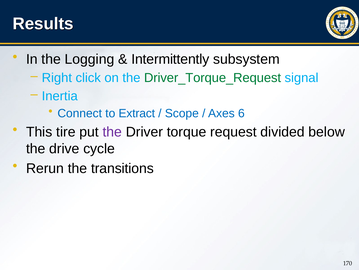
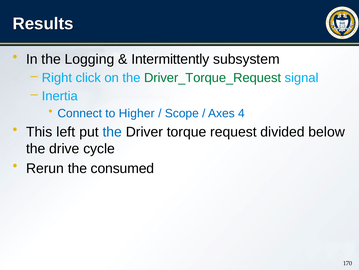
Extract: Extract -> Higher
6: 6 -> 4
tire: tire -> left
the at (112, 132) colour: purple -> blue
transitions: transitions -> consumed
